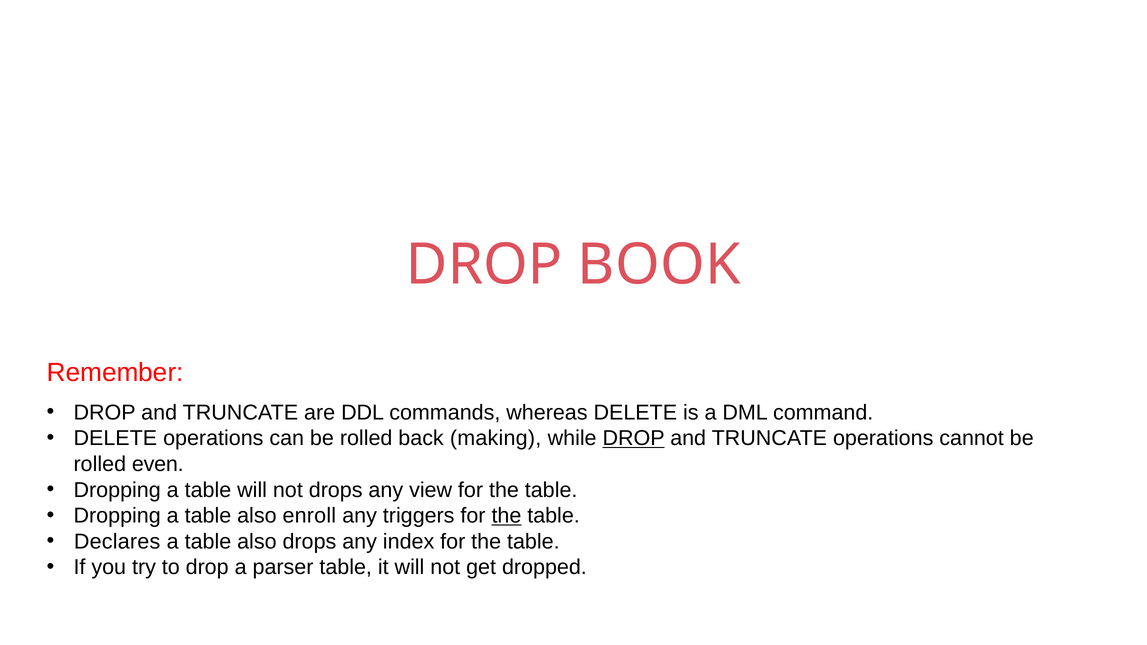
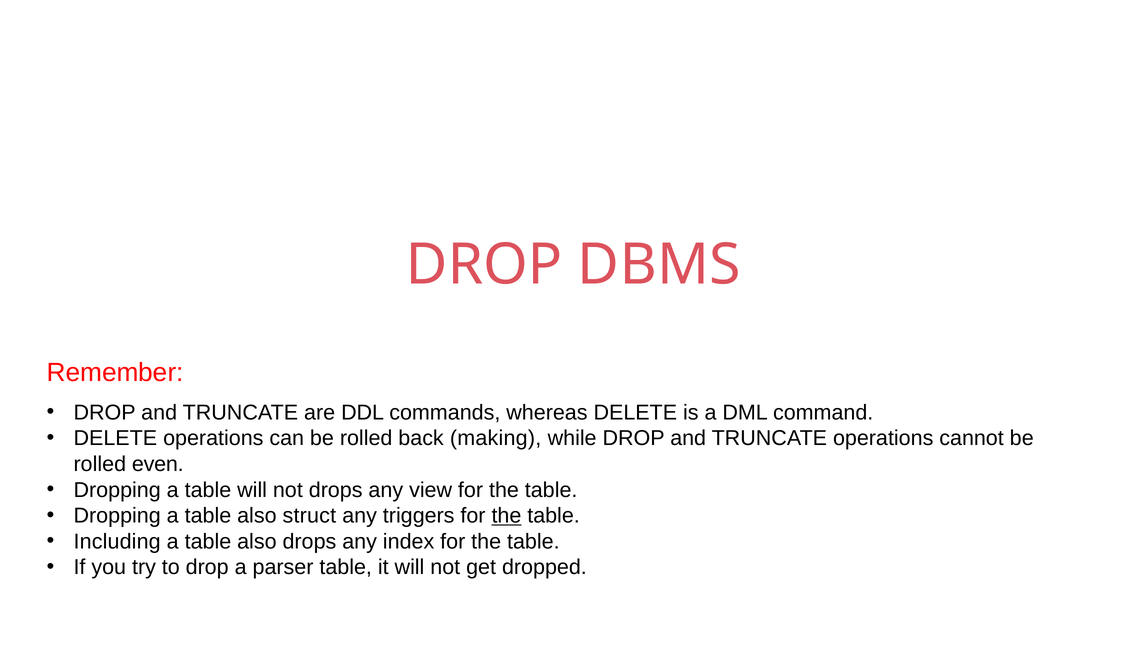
BOOK: BOOK -> DBMS
DROP at (634, 438) underline: present -> none
enroll: enroll -> struct
Declares: Declares -> Including
